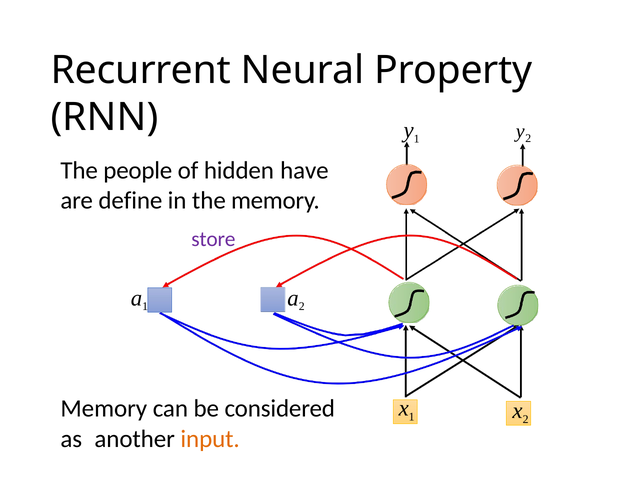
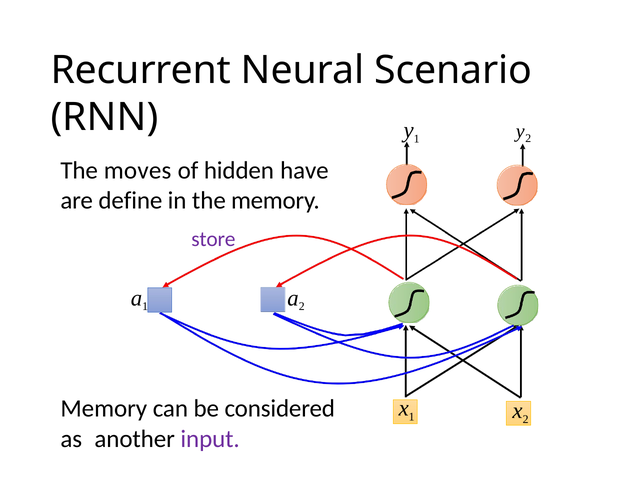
Property: Property -> Scenario
people: people -> moves
input colour: orange -> purple
